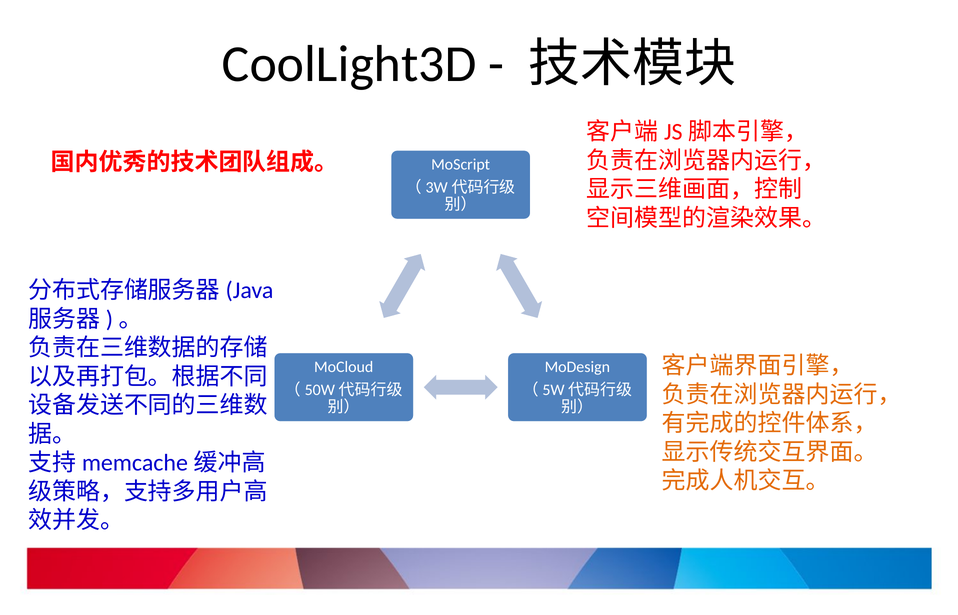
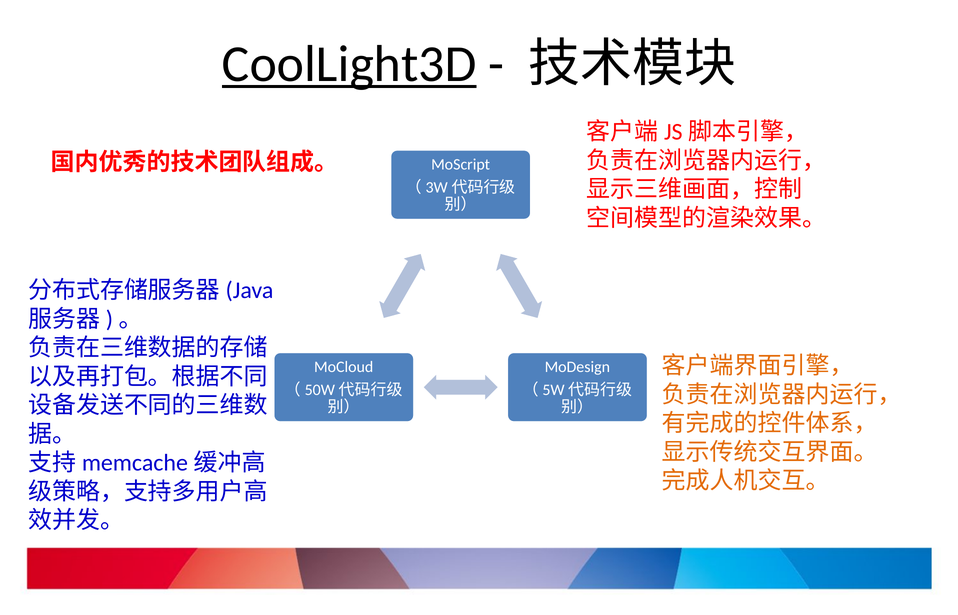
CoolLight3D underline: none -> present
